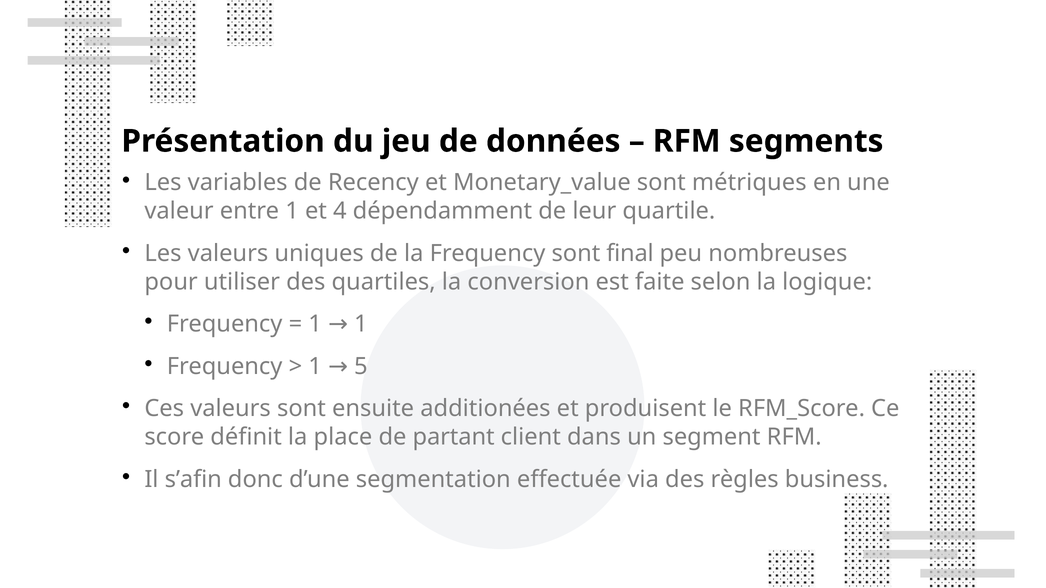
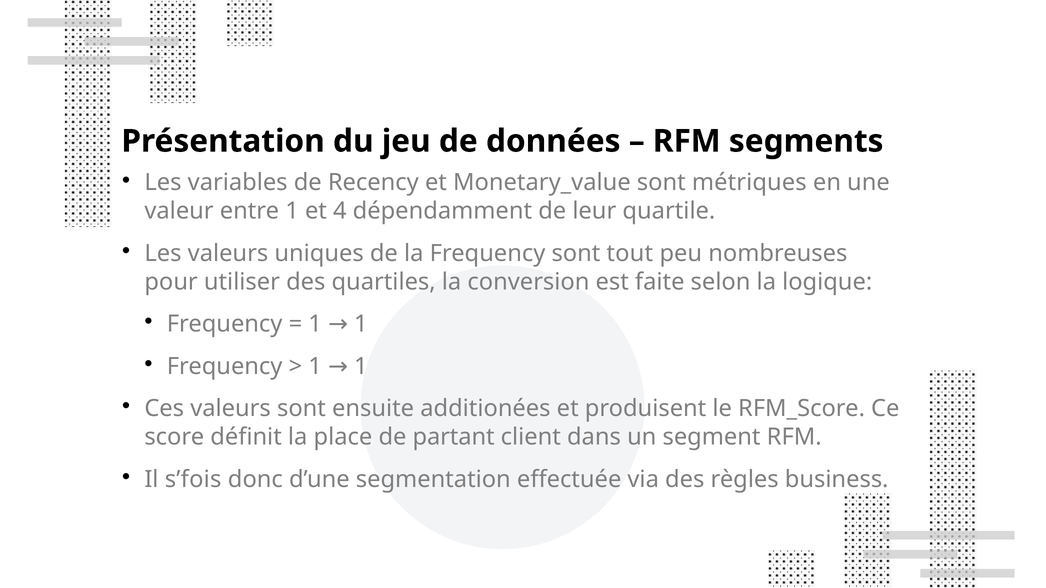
final: final -> tout
5 at (361, 367): 5 -> 1
s’afin: s’afin -> s’fois
